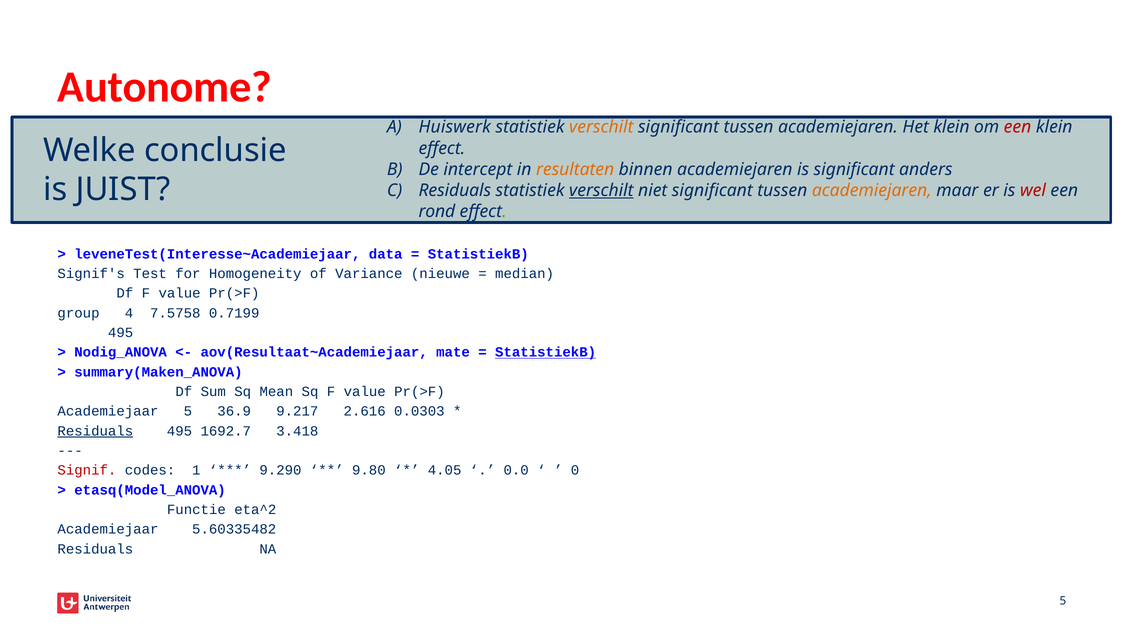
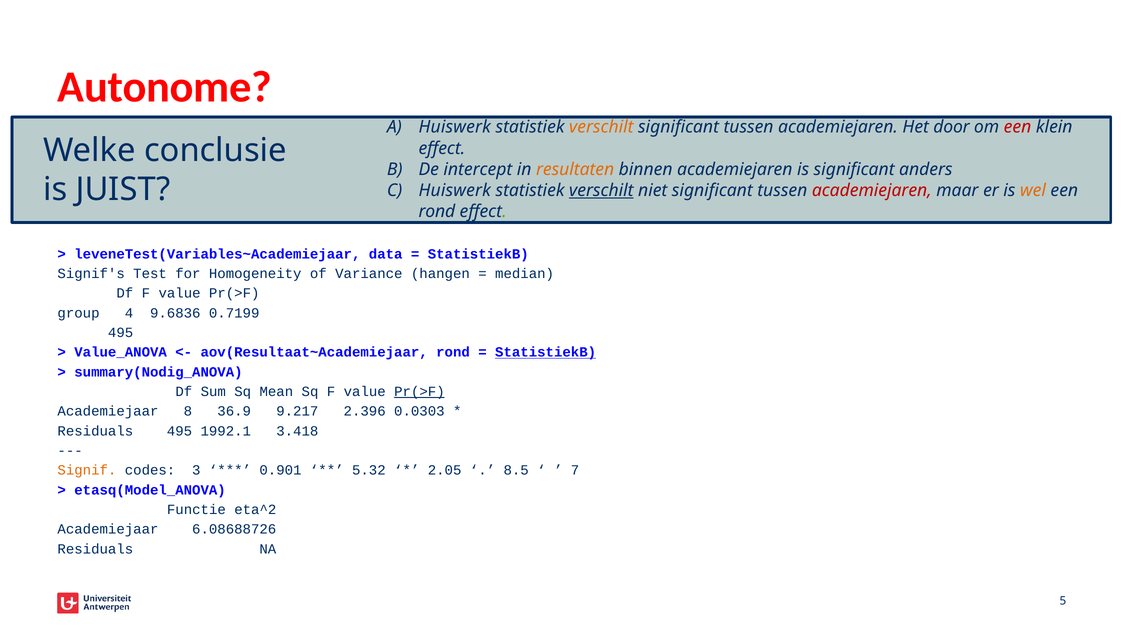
Het klein: klein -> door
Residuals at (455, 190): Residuals -> Huiswerk
academiejaren at (872, 190) colour: orange -> red
wel colour: red -> orange
leveneTest(Interesse~Academiejaar: leveneTest(Interesse~Academiejaar -> leveneTest(Variables~Academiejaar
nieuwe: nieuwe -> hangen
7.5758: 7.5758 -> 9.6836
Nodig_ANOVA: Nodig_ANOVA -> Value_ANOVA
aov(Resultaat~Academiejaar mate: mate -> rond
summary(Maken_ANOVA: summary(Maken_ANOVA -> summary(Nodig_ANOVA
Pr(>F at (419, 391) underline: none -> present
Academiejaar 5: 5 -> 8
2.616: 2.616 -> 2.396
Residuals at (95, 431) underline: present -> none
1692.7: 1692.7 -> 1992.1
Signif colour: red -> orange
1: 1 -> 3
9.290: 9.290 -> 0.901
9.80: 9.80 -> 5.32
4.05: 4.05 -> 2.05
0.0: 0.0 -> 8.5
0: 0 -> 7
5.60335482: 5.60335482 -> 6.08688726
